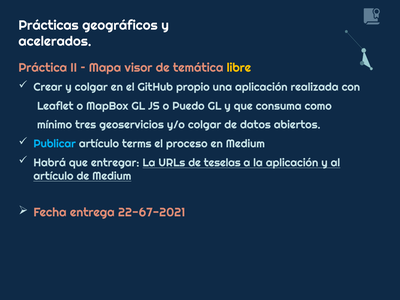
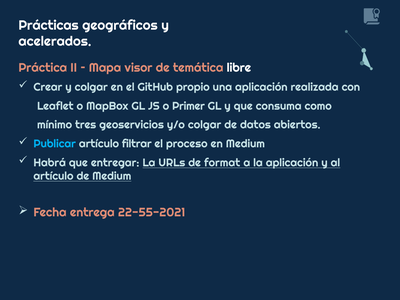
libre colour: yellow -> white
Puedo: Puedo -> Primer
terms: terms -> filtrar
teselas: teselas -> format
22-67-2021: 22-67-2021 -> 22-55-2021
